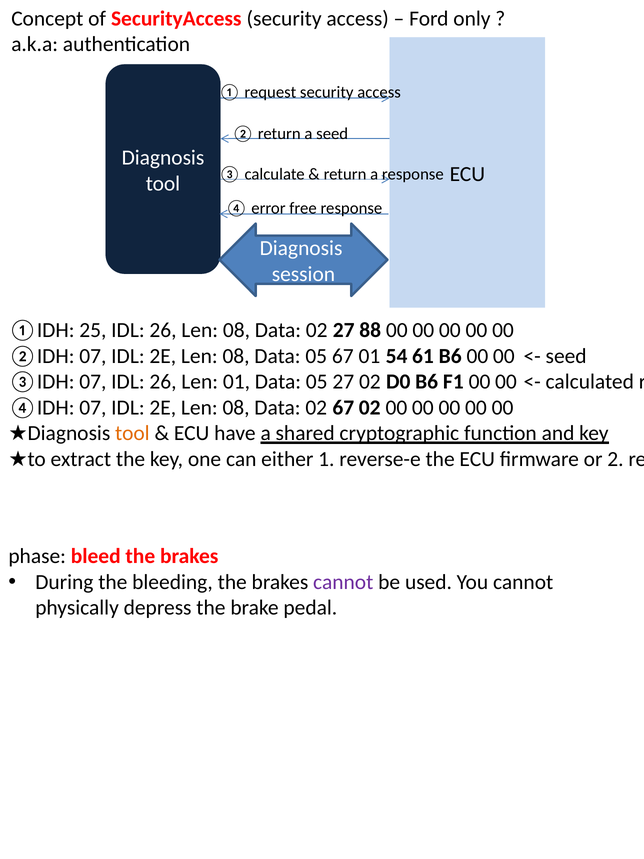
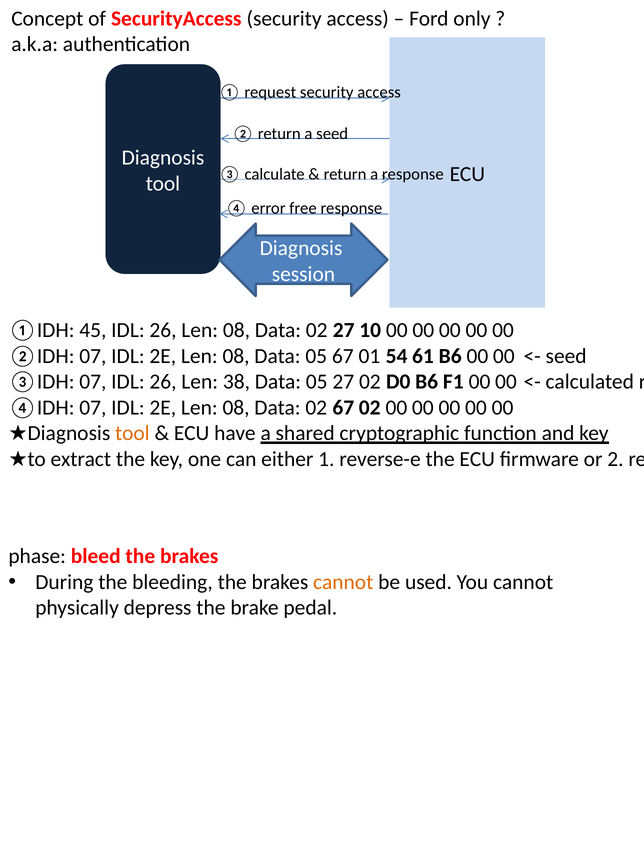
25: 25 -> 45
88: 88 -> 10
Len 01: 01 -> 38
cannot at (343, 582) colour: purple -> orange
